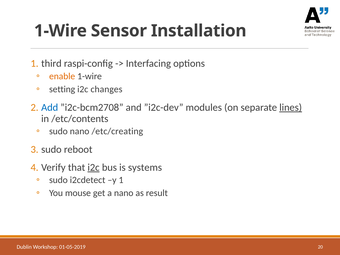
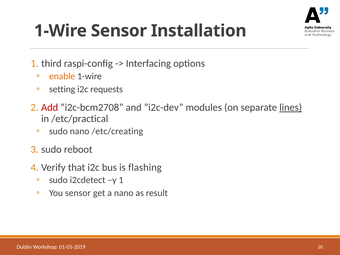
changes: changes -> requests
Add colour: blue -> red
/etc/contents: /etc/contents -> /etc/practical
i2c at (94, 167) underline: present -> none
systems: systems -> flashing
You mouse: mouse -> sensor
